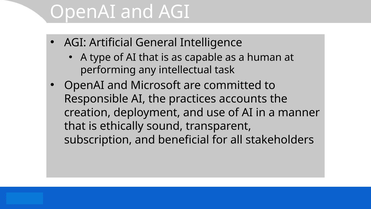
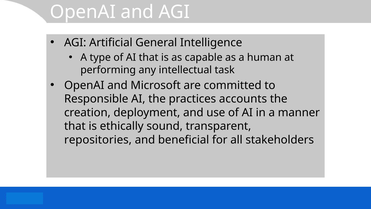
subscription: subscription -> repositories
